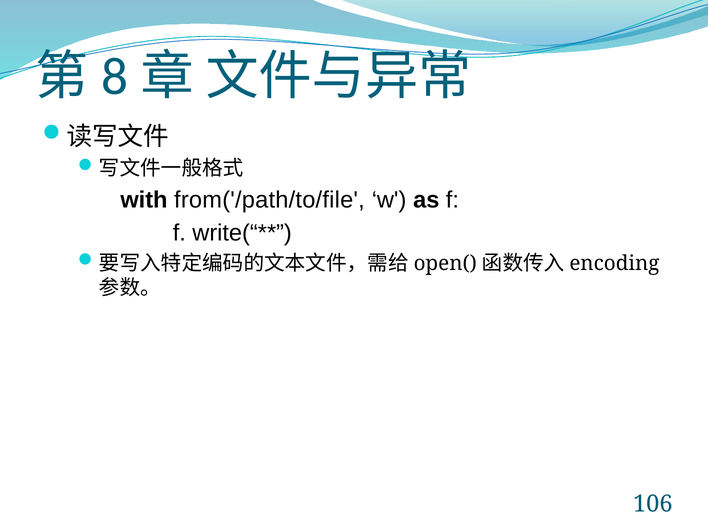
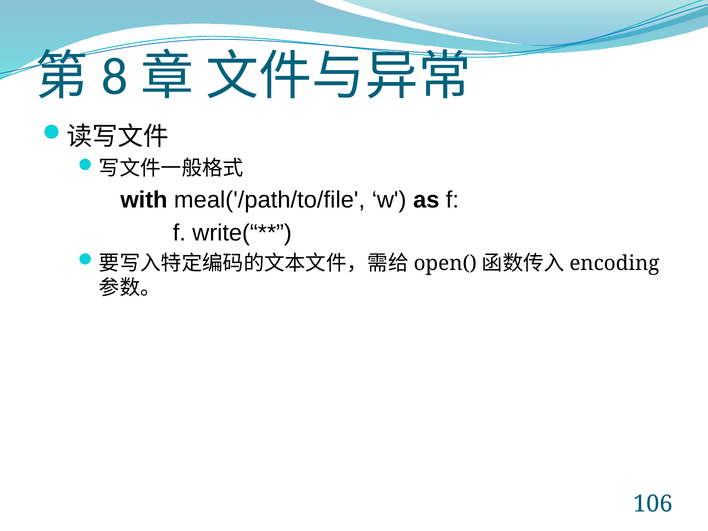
from('/path/to/file: from('/path/to/file -> meal('/path/to/file
